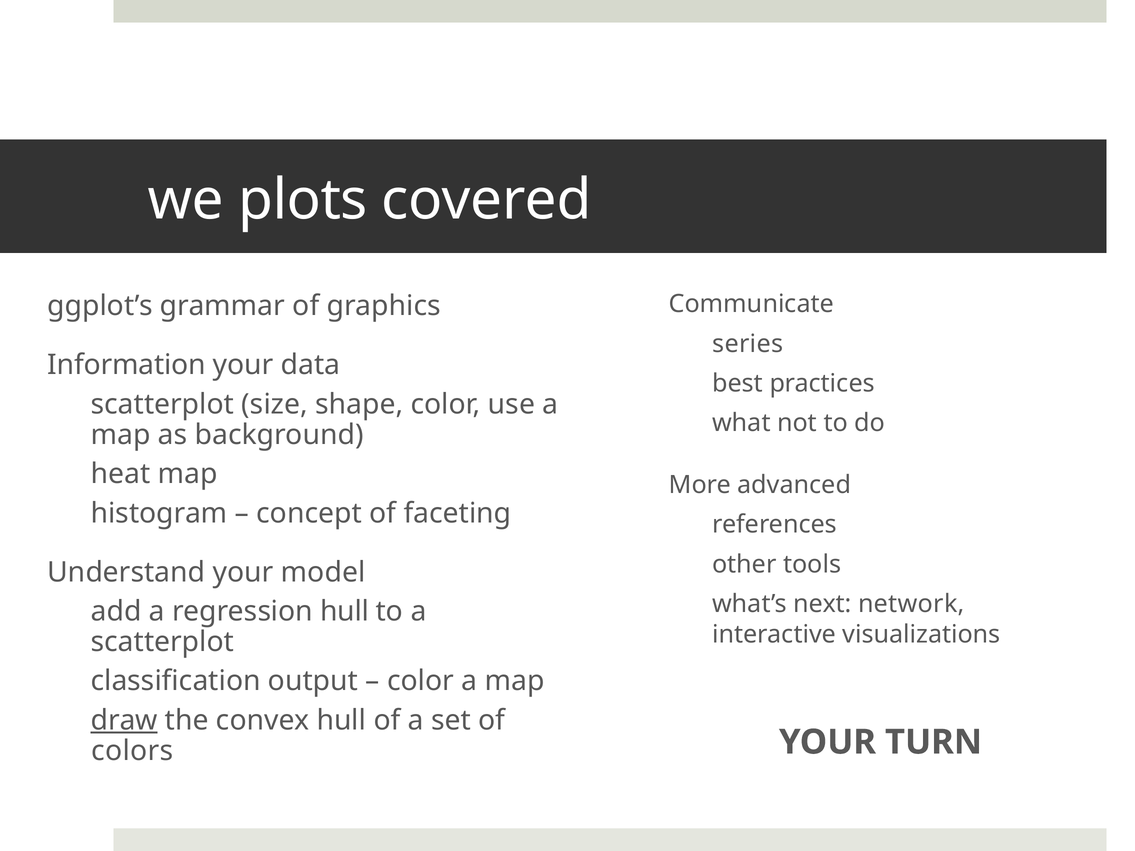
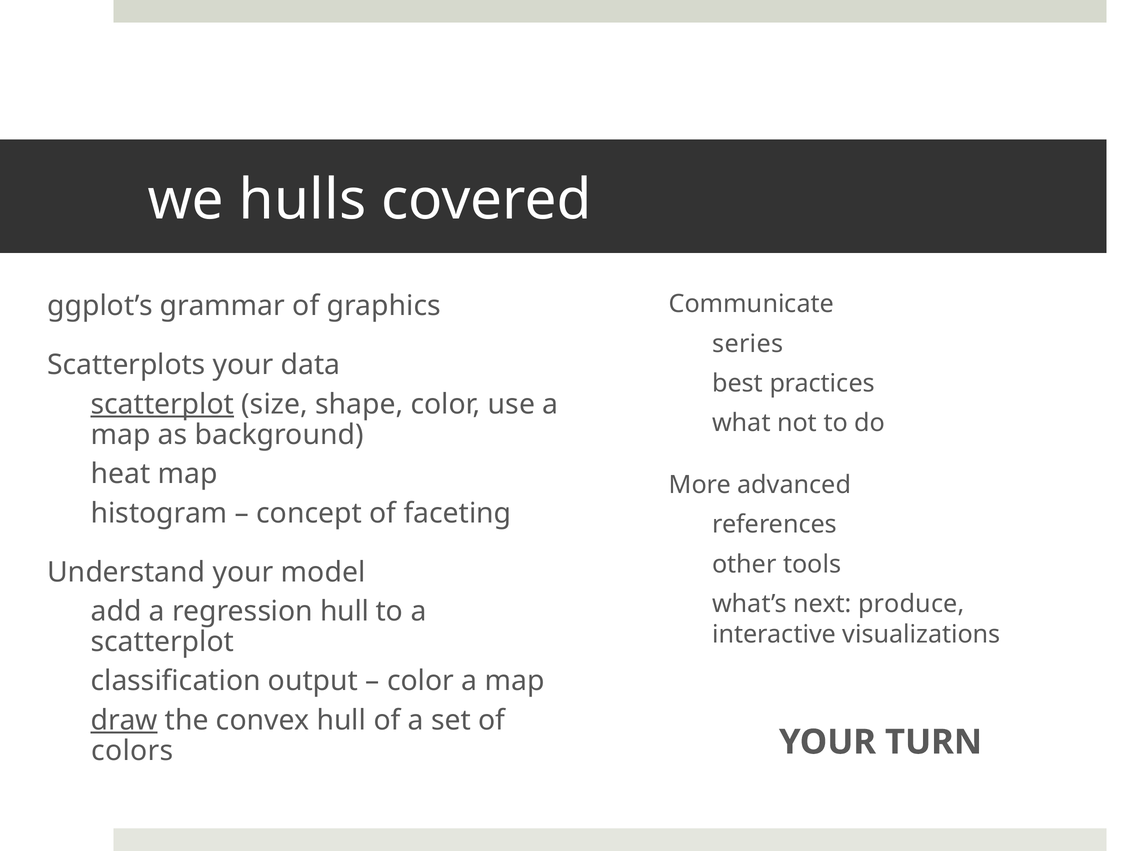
plots: plots -> hulls
Information: Information -> Scatterplots
scatterplot at (162, 404) underline: none -> present
network: network -> produce
